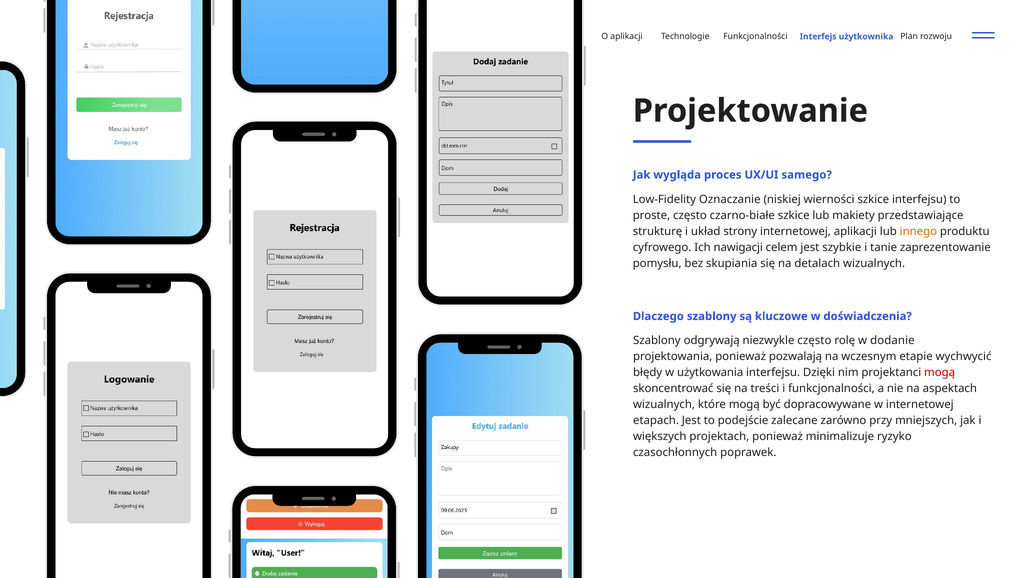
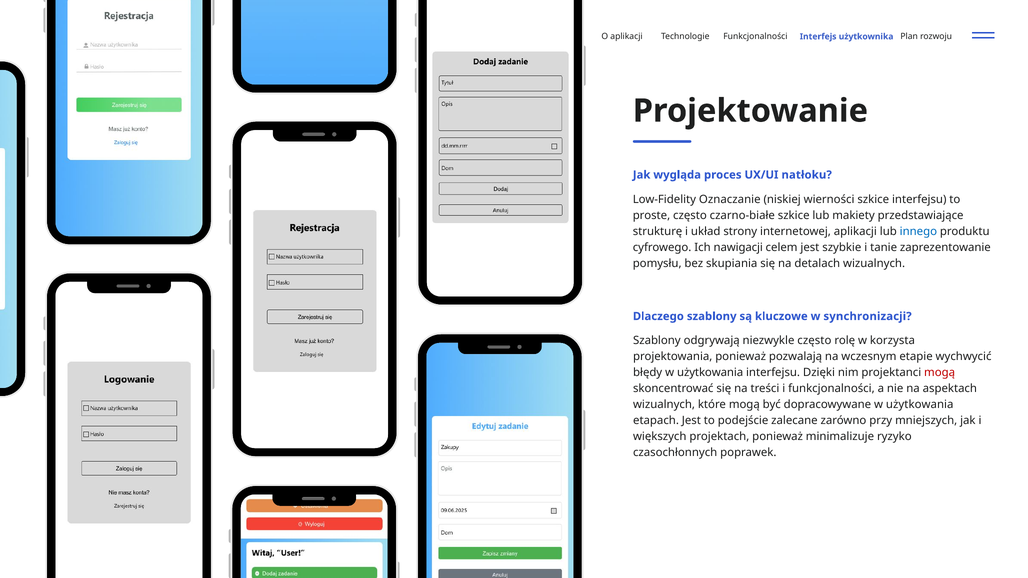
samego: samego -> natłoku
innego colour: orange -> blue
doświadczenia: doświadczenia -> synchronizacji
dodanie: dodanie -> korzysta
dopracowywane w internetowej: internetowej -> użytkowania
